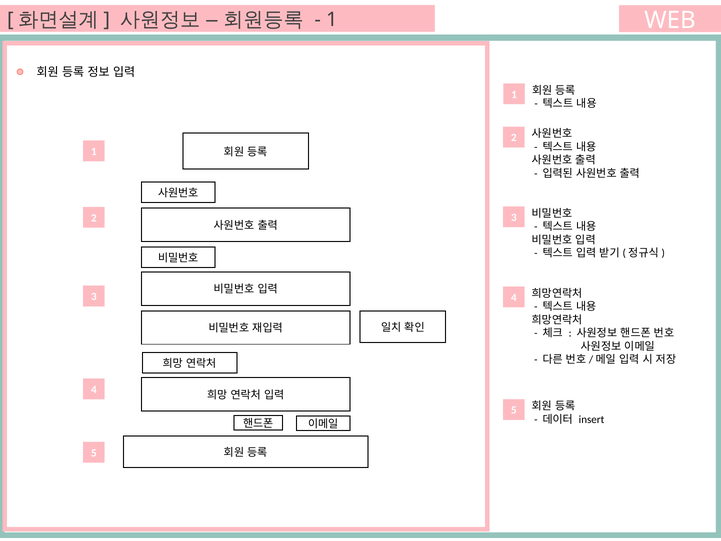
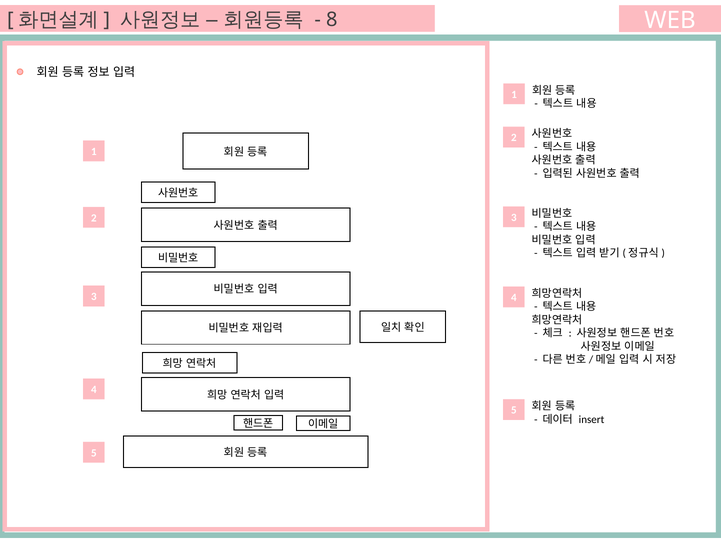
1 at (332, 20): 1 -> 8
